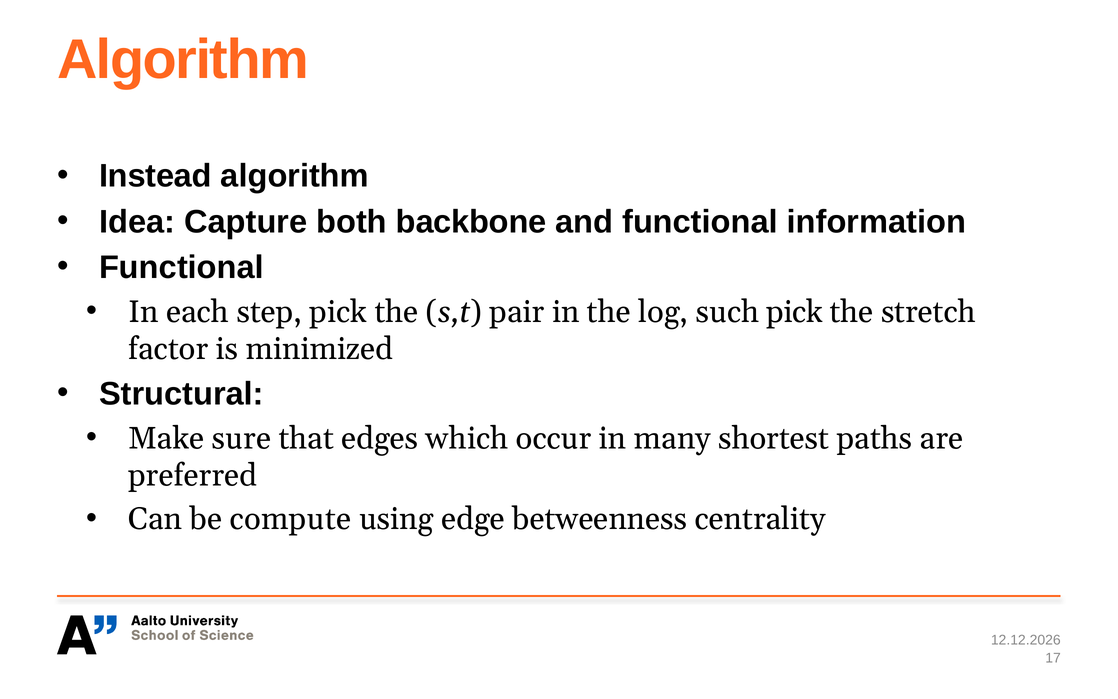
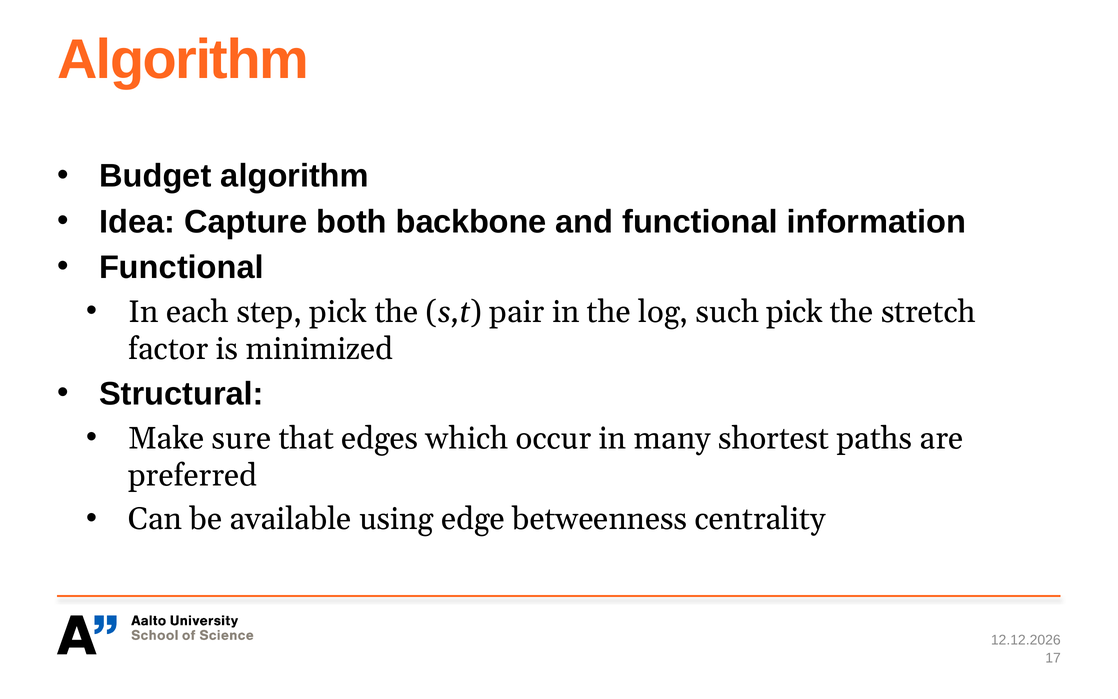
Instead: Instead -> Budget
compute: compute -> available
